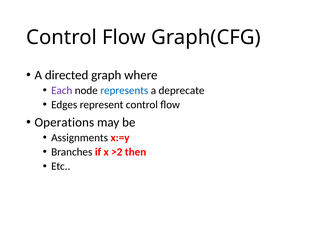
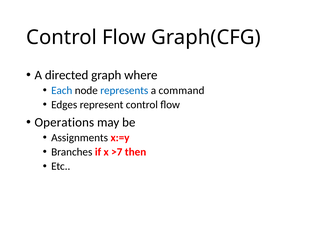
Each colour: purple -> blue
deprecate: deprecate -> command
>2: >2 -> >7
